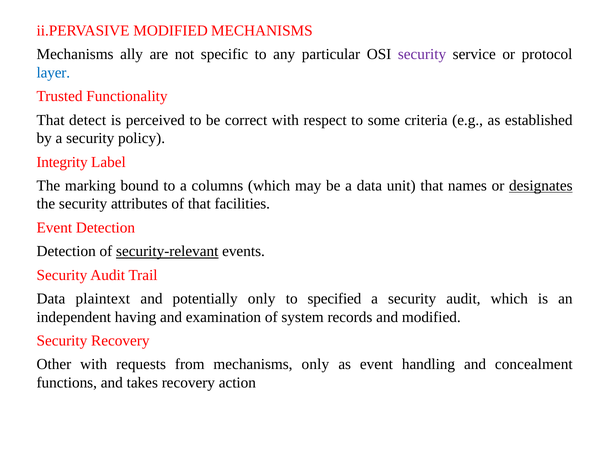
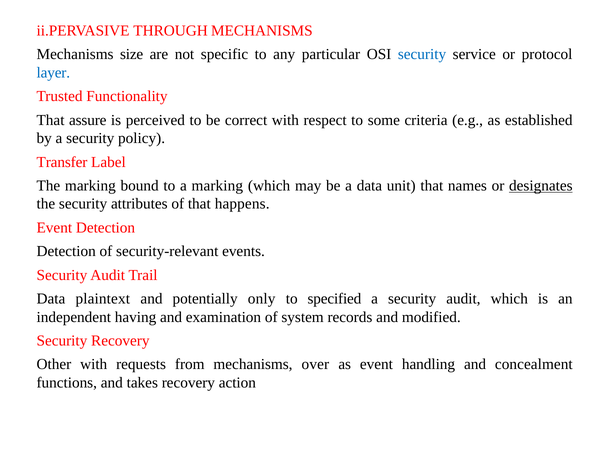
ii.PERVASIVE MODIFIED: MODIFIED -> THROUGH
ally: ally -> size
security at (422, 54) colour: purple -> blue
detect: detect -> assure
Integrity: Integrity -> Transfer
a columns: columns -> marking
facilities: facilities -> happens
security-relevant underline: present -> none
mechanisms only: only -> over
